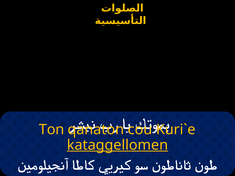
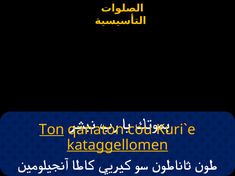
Ton underline: none -> present
